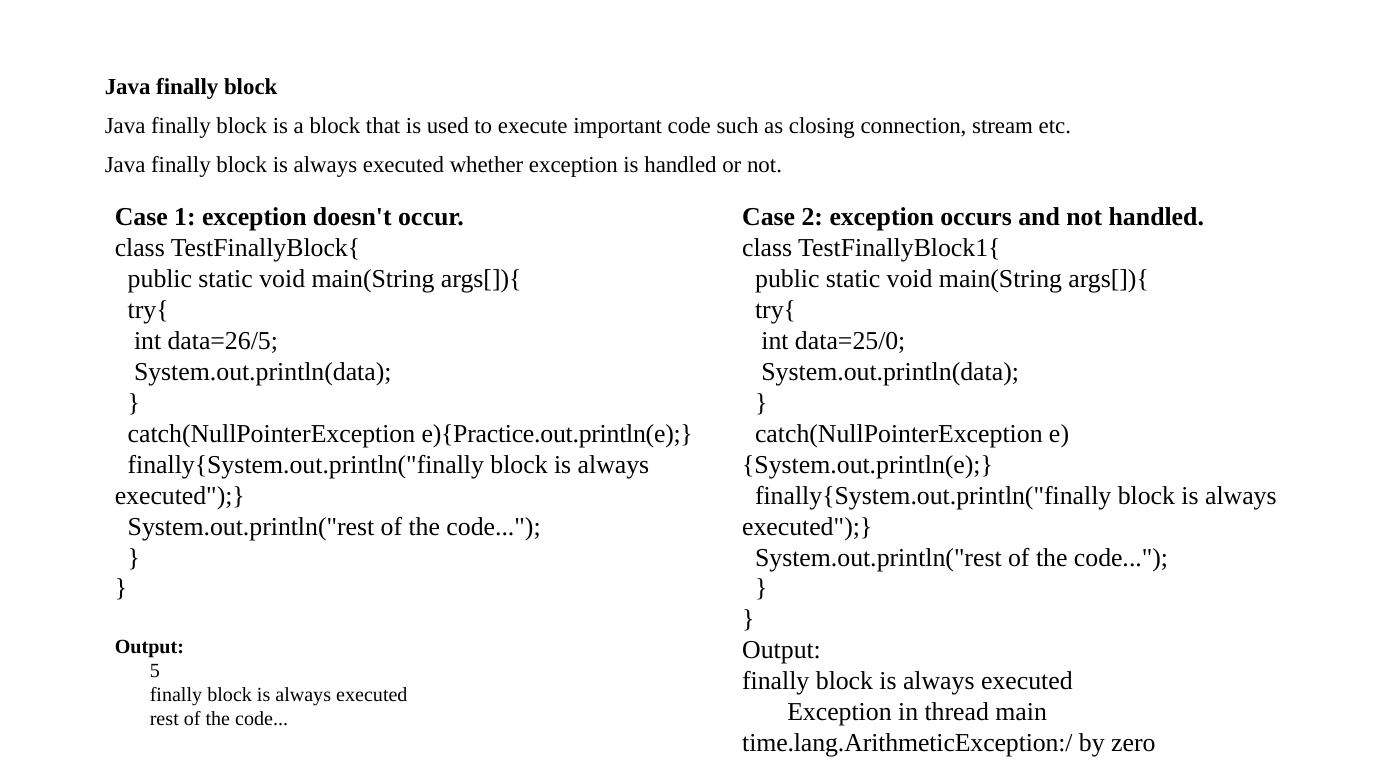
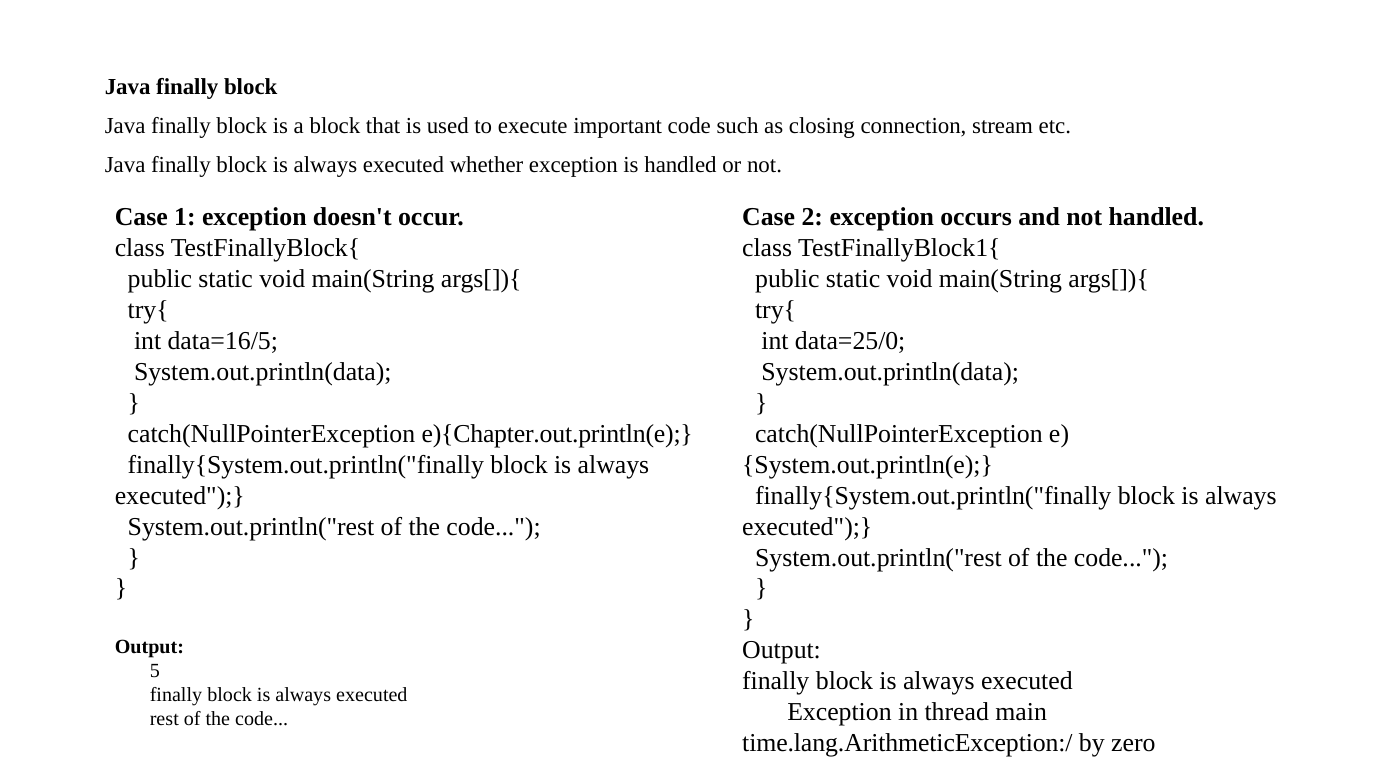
data=26/5: data=26/5 -> data=16/5
e){Practice.out.println(e: e){Practice.out.println(e -> e){Chapter.out.println(e
